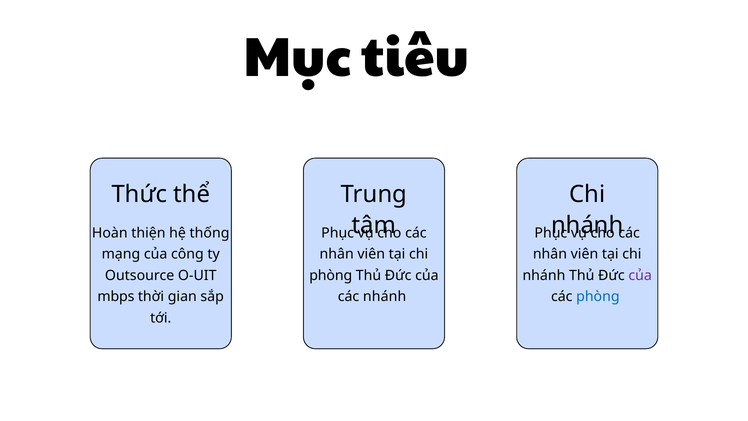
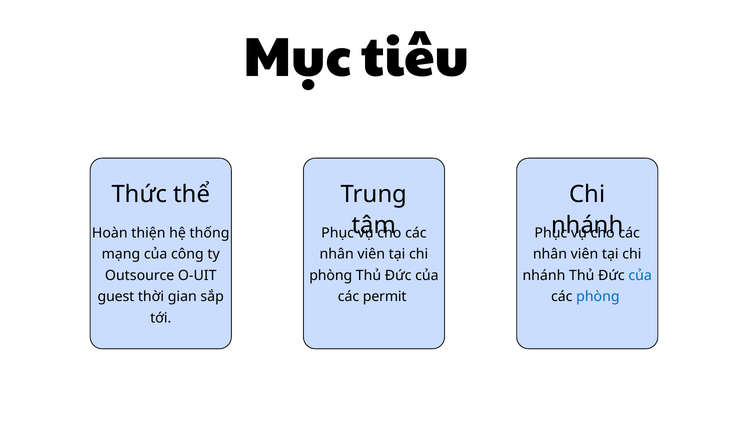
của at (640, 275) colour: purple -> blue
các nhánh: nhánh -> permit
mbps: mbps -> guest
